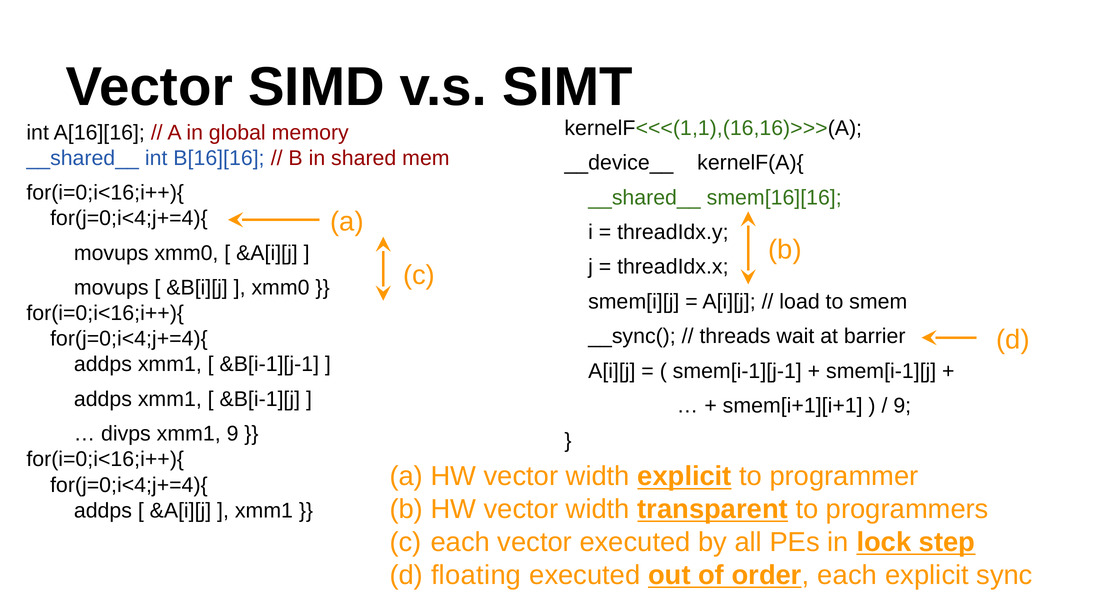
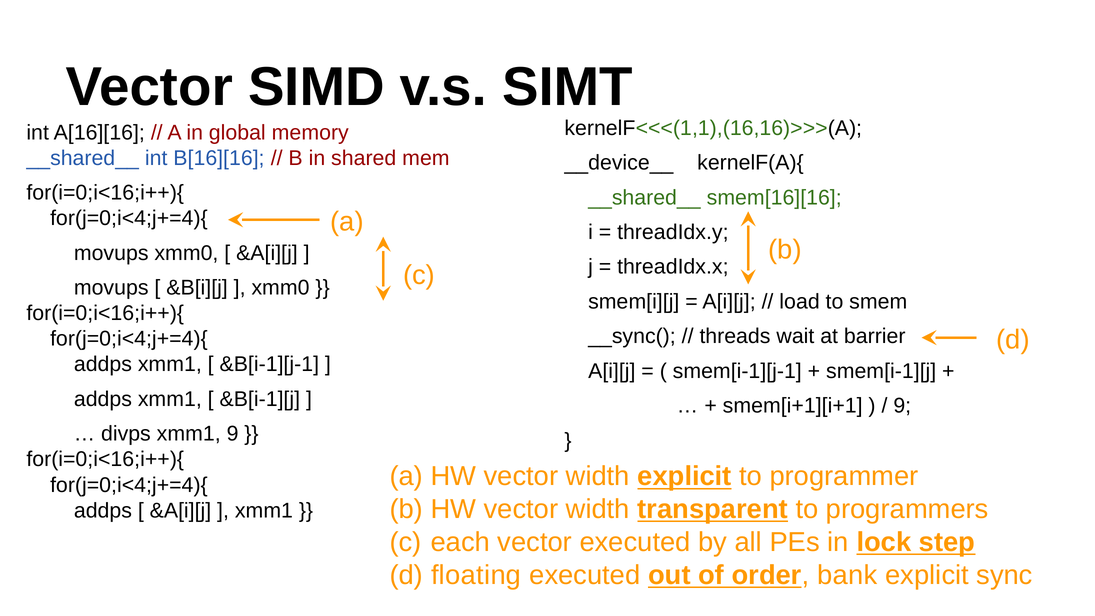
order each: each -> bank
